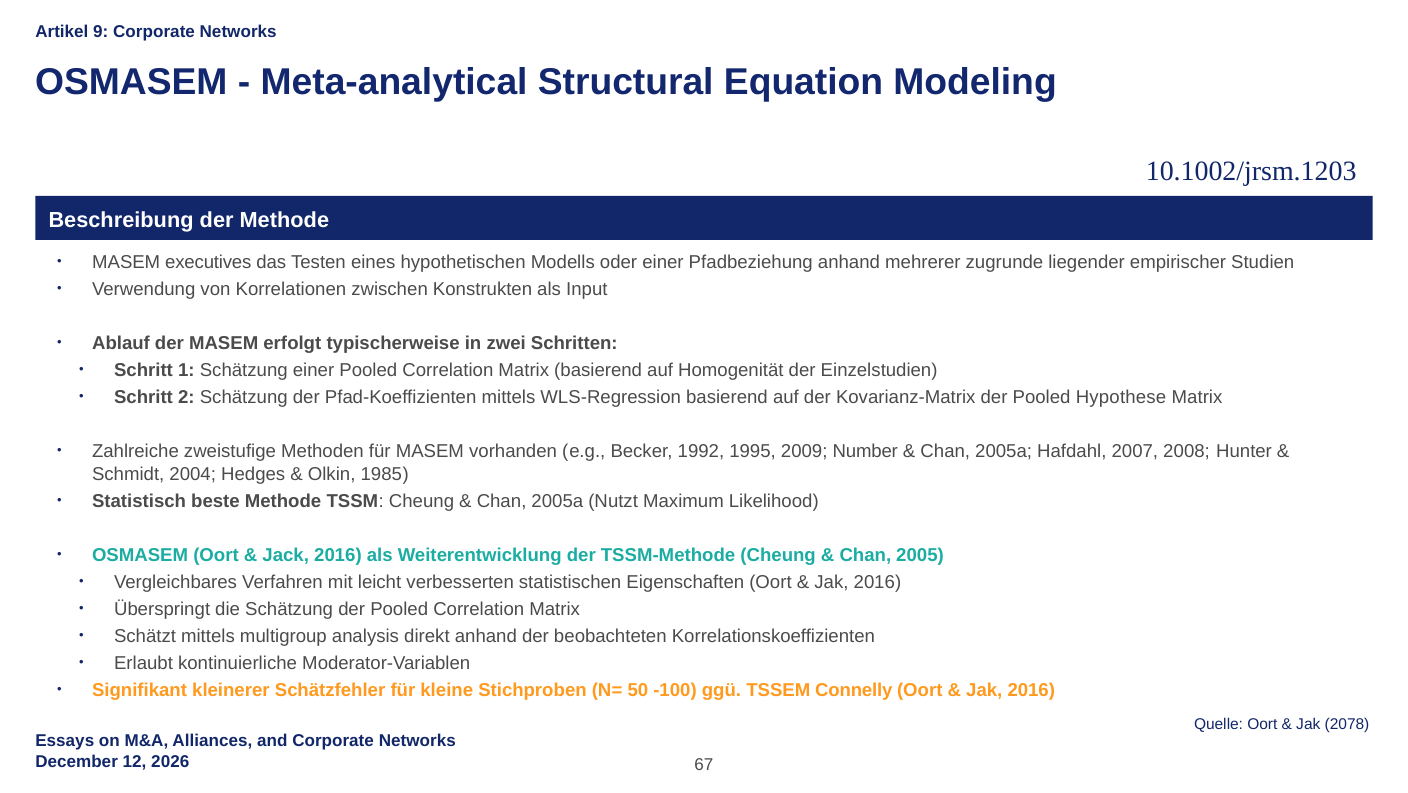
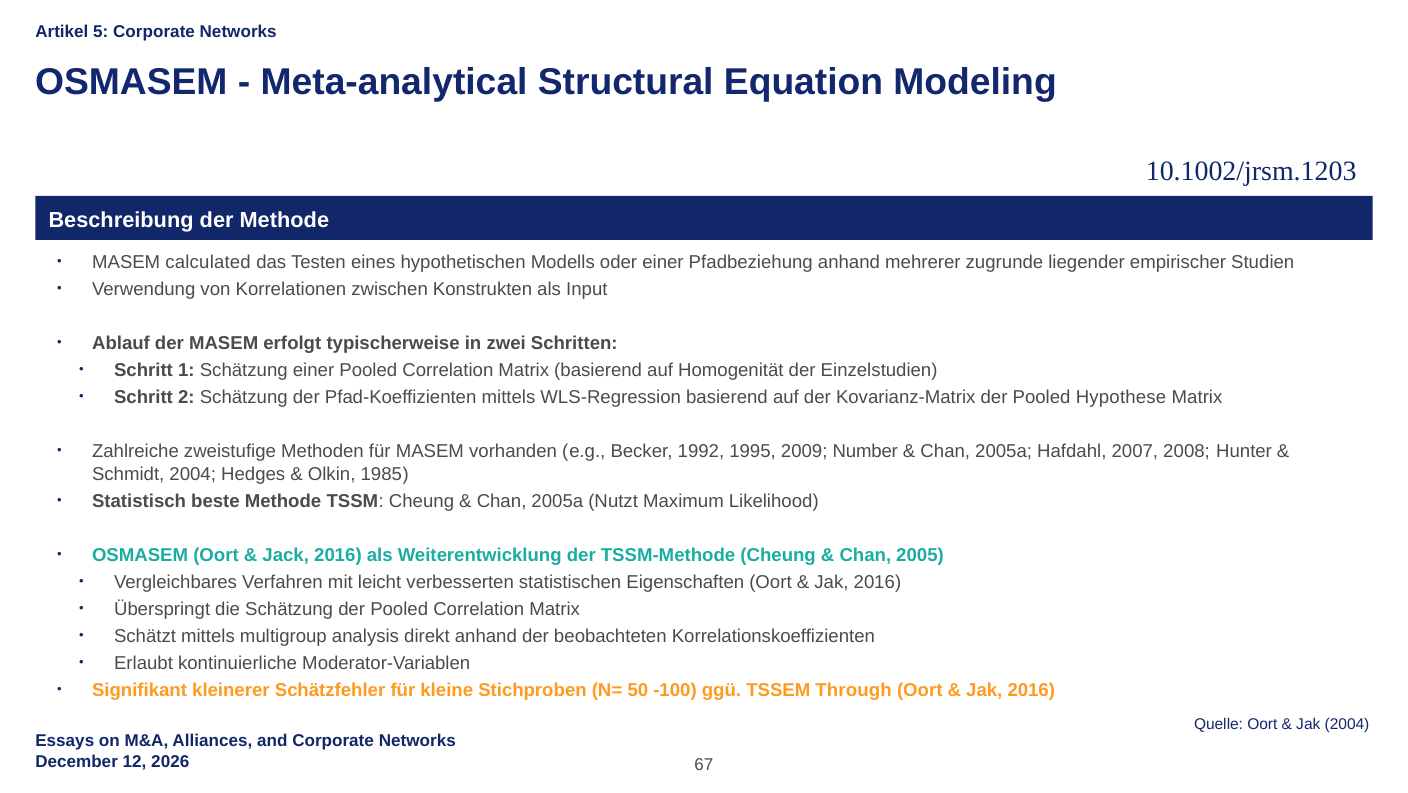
9: 9 -> 5
executives: executives -> calculated
Connelly: Connelly -> Through
Jak 2078: 2078 -> 2004
